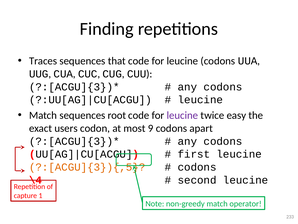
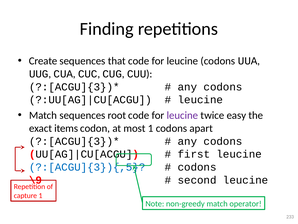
Traces: Traces -> Create
users: users -> items
most 9: 9 -> 1
?:[ACGU]{3}){,5 colour: orange -> blue
\4: \4 -> \9
